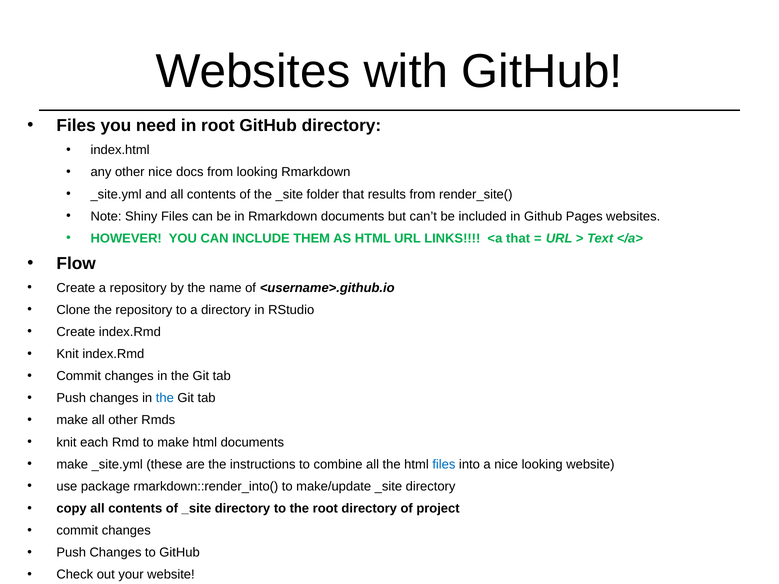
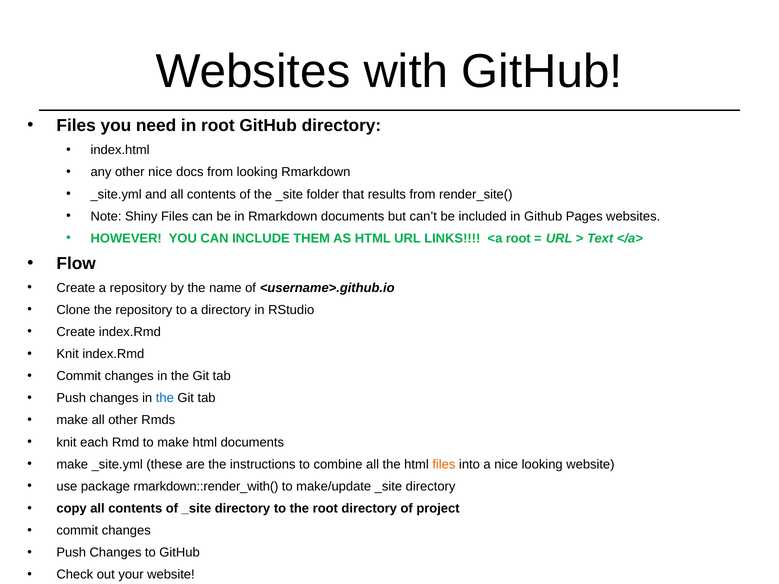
<a that: that -> root
files at (444, 465) colour: blue -> orange
rmarkdown::render_into(: rmarkdown::render_into( -> rmarkdown::render_with(
